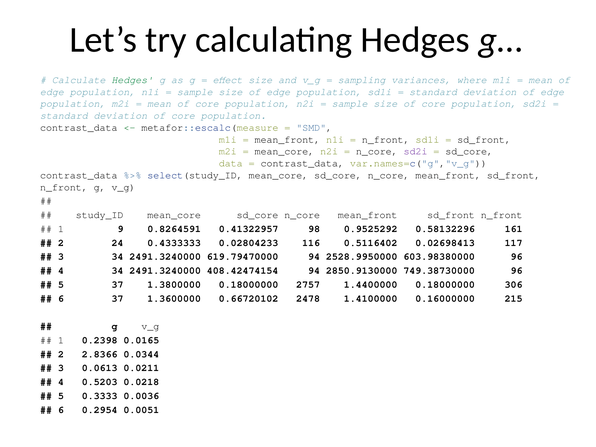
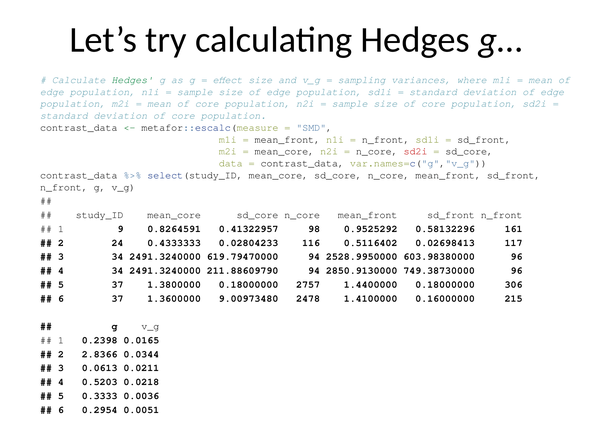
sd2i at (416, 151) colour: purple -> red
408.42474154: 408.42474154 -> 211.88609790
0.66720102: 0.66720102 -> 9.00973480
